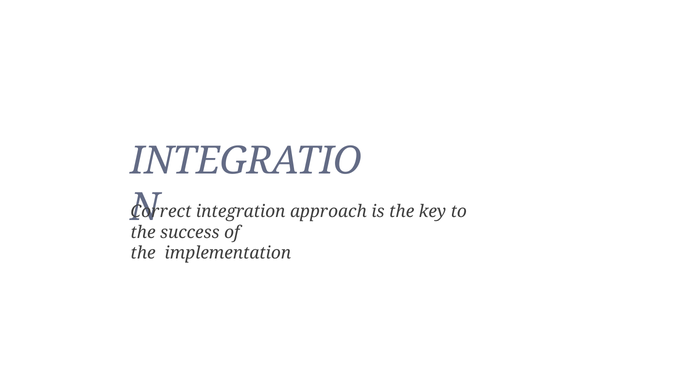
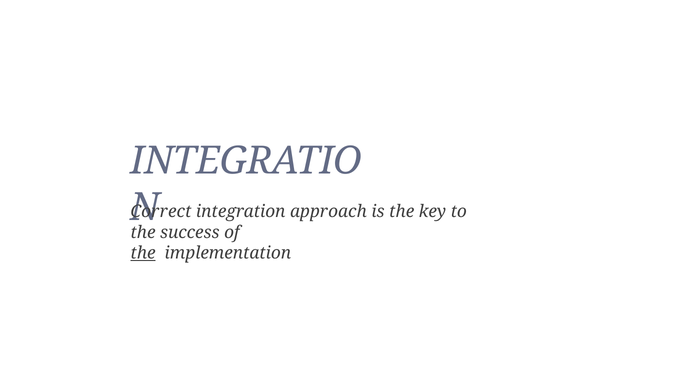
the at (143, 253) underline: none -> present
